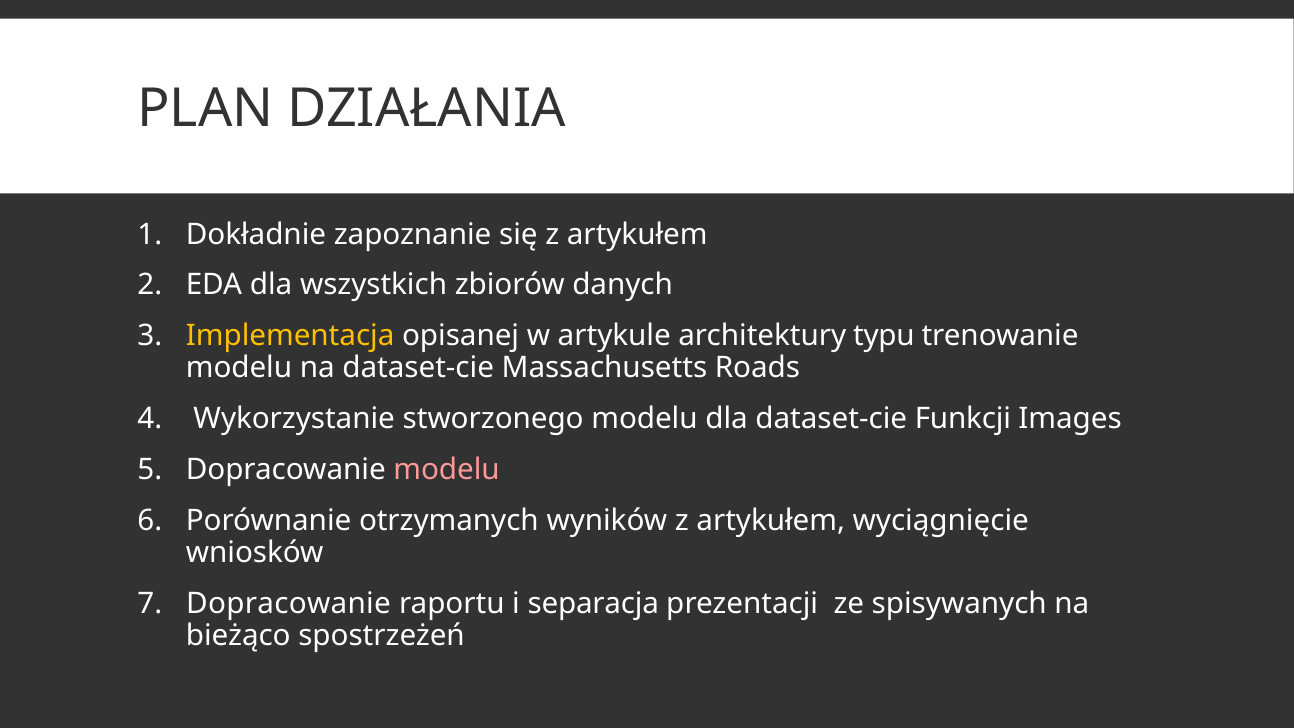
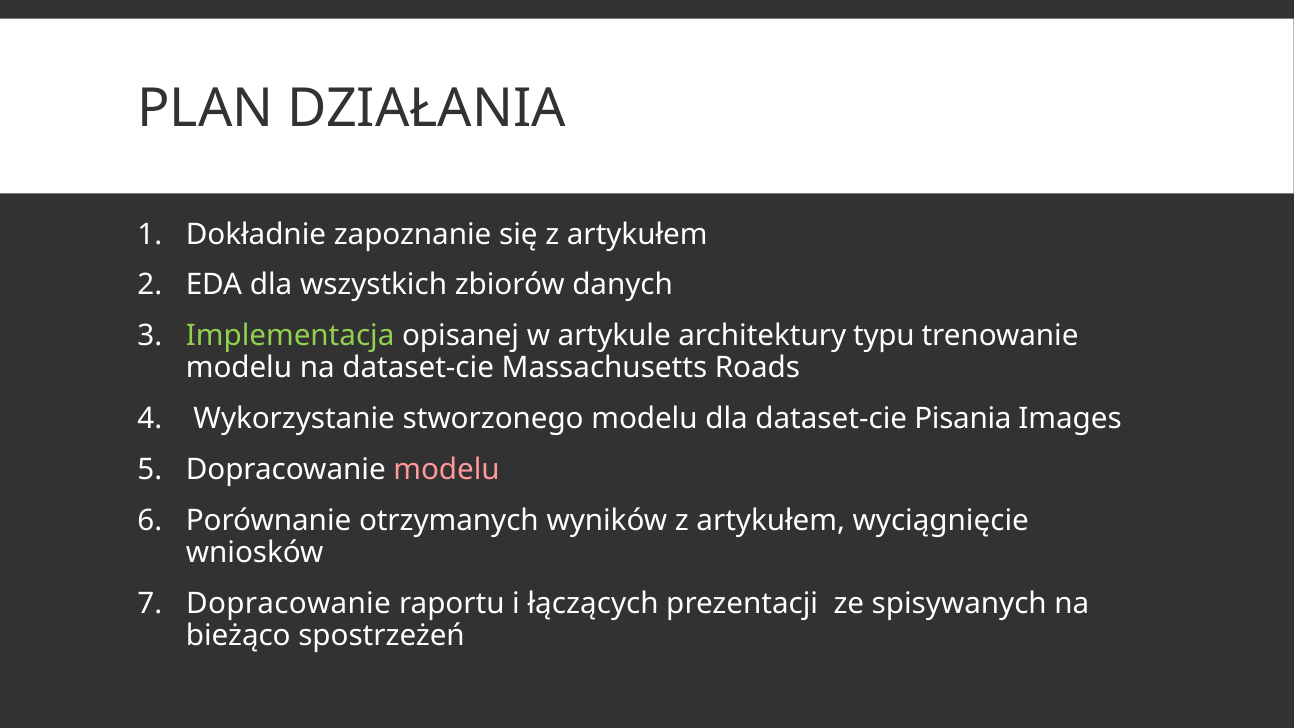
Implementacja colour: yellow -> light green
Funkcji: Funkcji -> Pisania
separacja: separacja -> łączących
